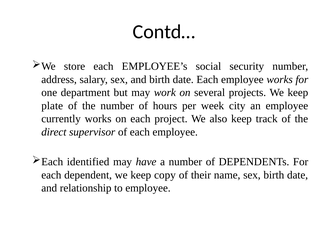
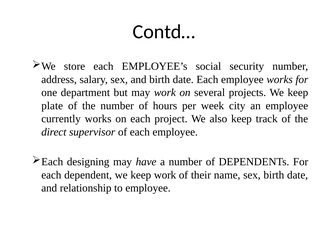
identified: identified -> designing
keep copy: copy -> work
